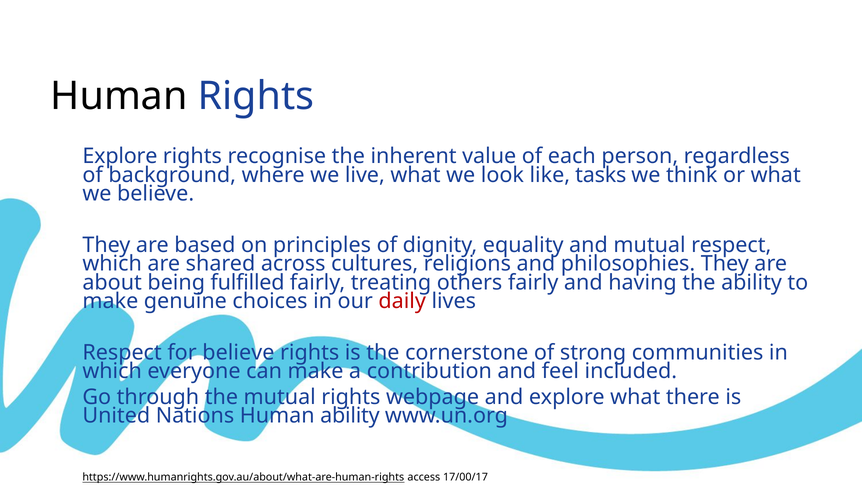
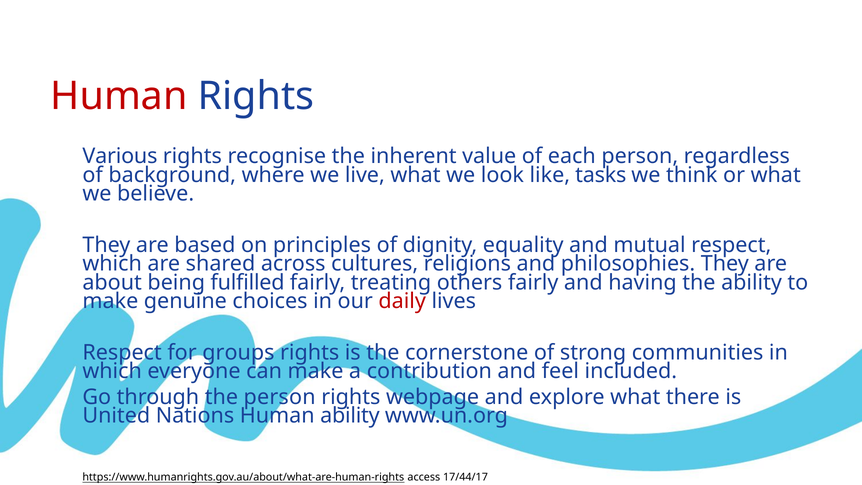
Human at (119, 96) colour: black -> red
Explore at (120, 156): Explore -> Various
for believe: believe -> groups
the mutual: mutual -> person
17/00/17: 17/00/17 -> 17/44/17
